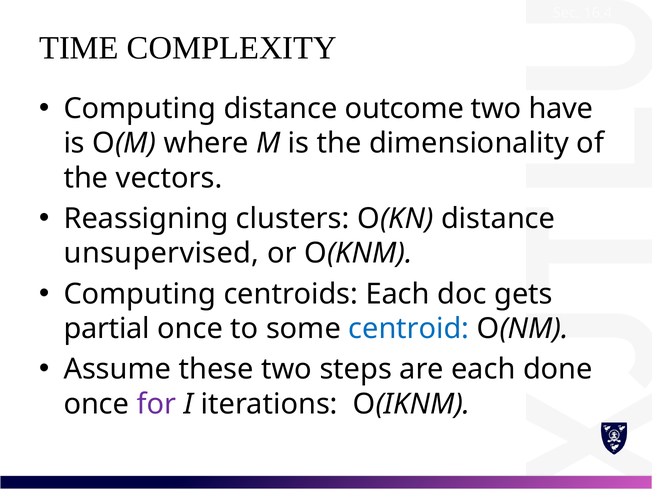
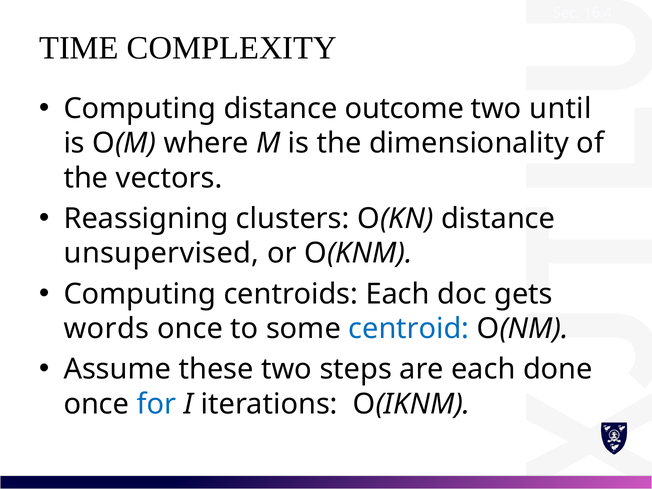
have: have -> until
partial: partial -> words
for colour: purple -> blue
